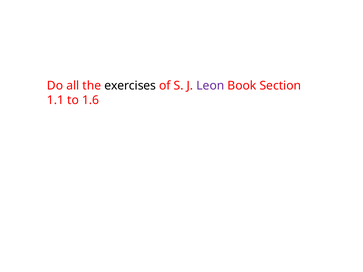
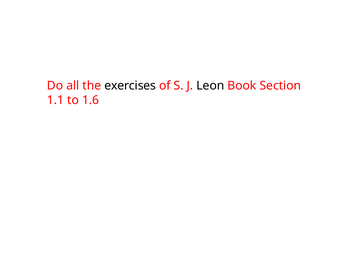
Leon colour: purple -> black
